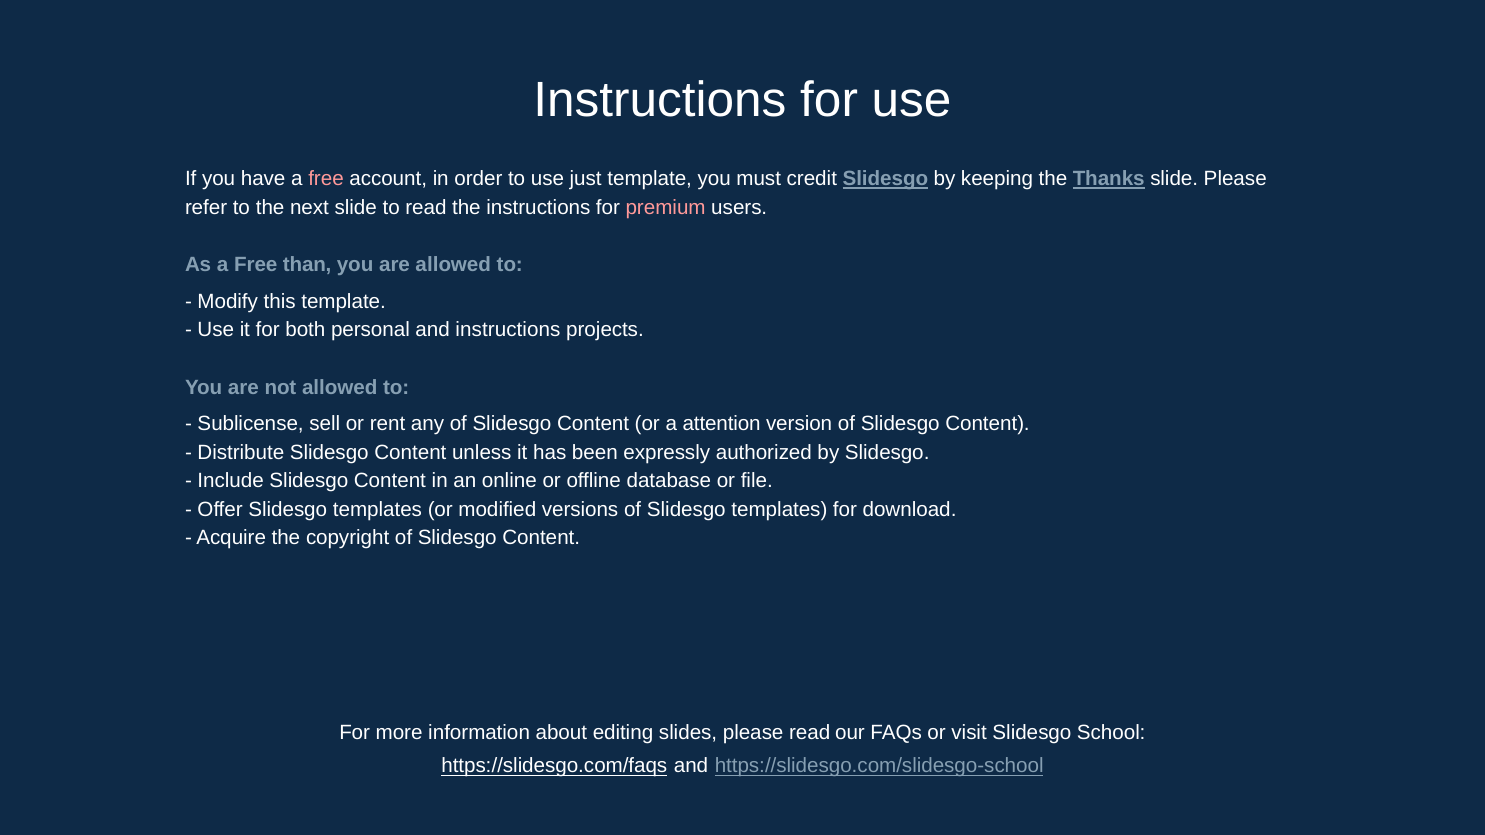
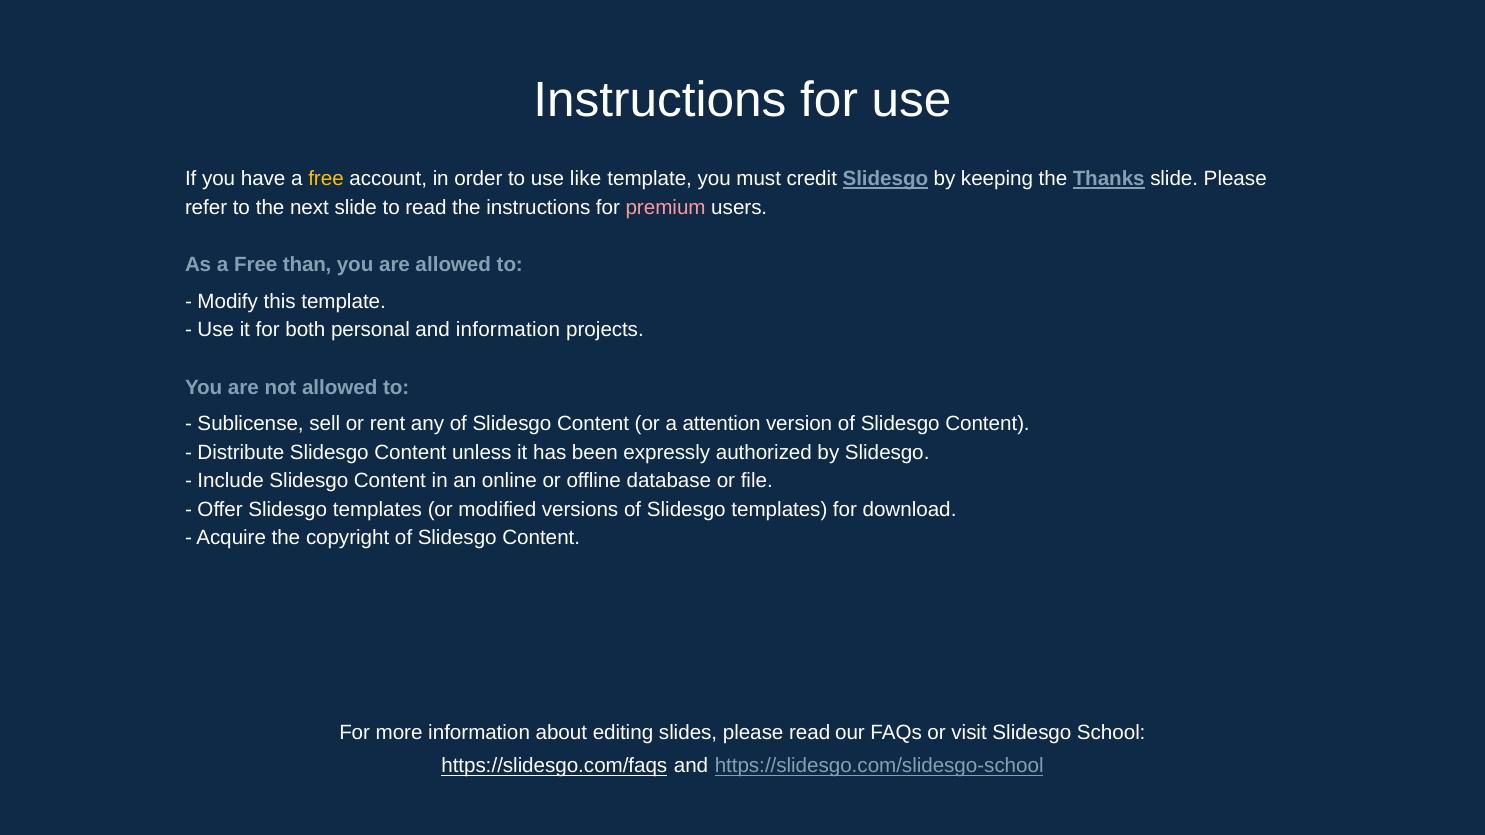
free at (326, 179) colour: pink -> yellow
just: just -> like
and instructions: instructions -> information
